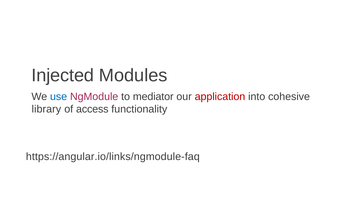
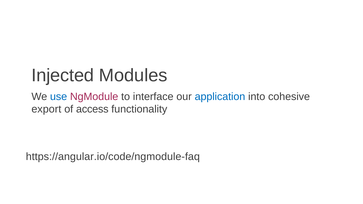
mediator: mediator -> interface
application colour: red -> blue
library: library -> export
https://angular.io/links/ngmodule-faq: https://angular.io/links/ngmodule-faq -> https://angular.io/code/ngmodule-faq
